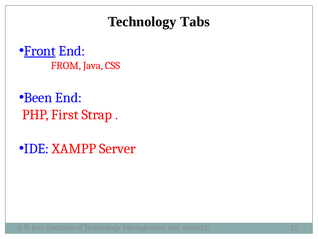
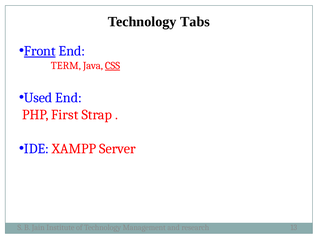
FROM: FROM -> TERM
CSS underline: none -> present
Been: Been -> Used
